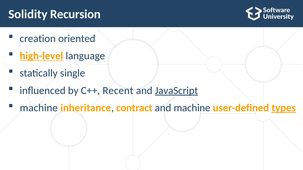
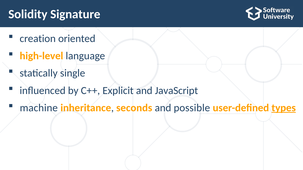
Recursion: Recursion -> Signature
high-level underline: present -> none
Recent: Recent -> Explicit
JavaScript underline: present -> none
contract: contract -> seconds
and machine: machine -> possible
